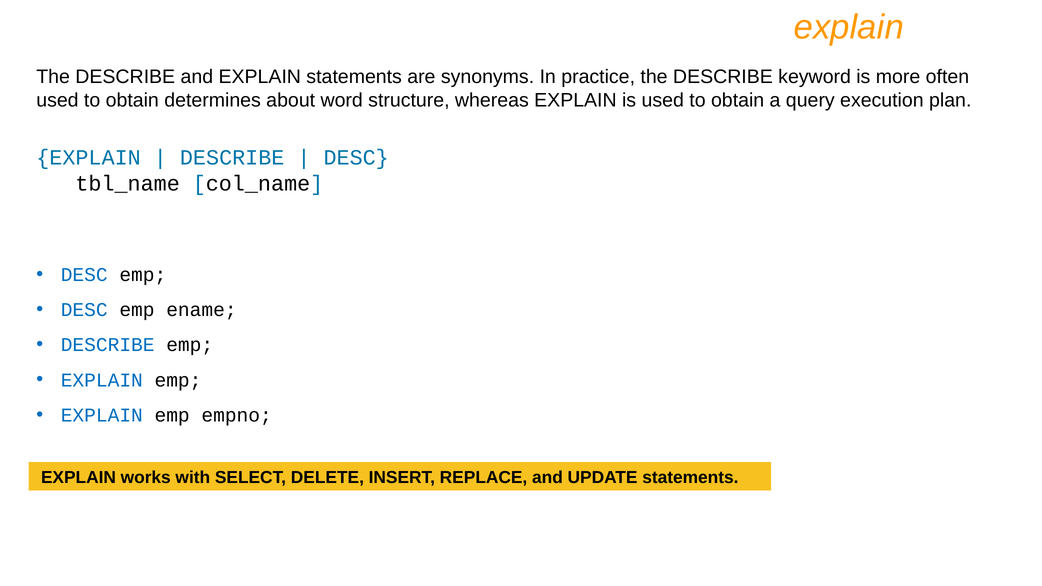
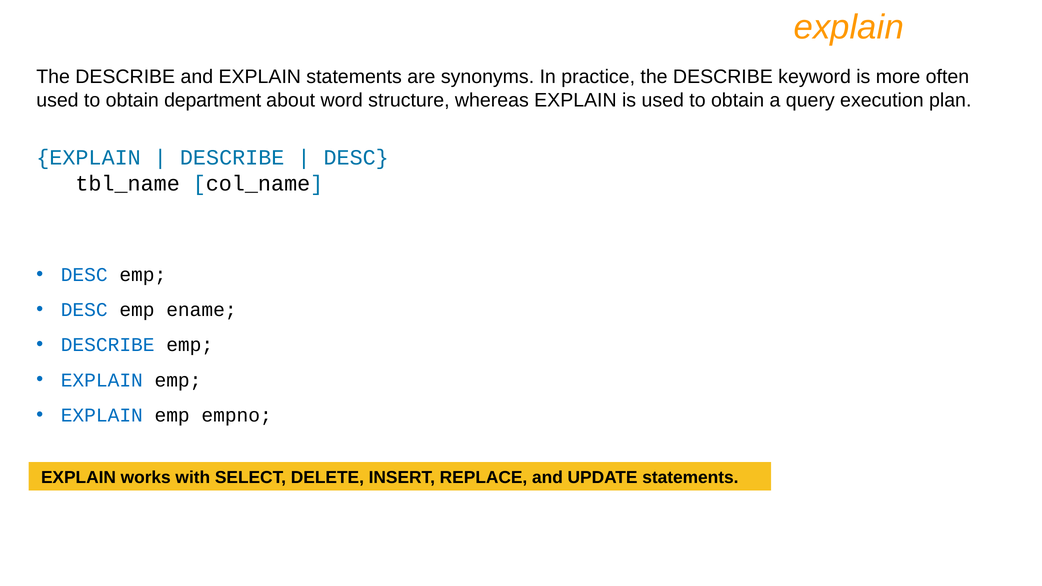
determines: determines -> department
